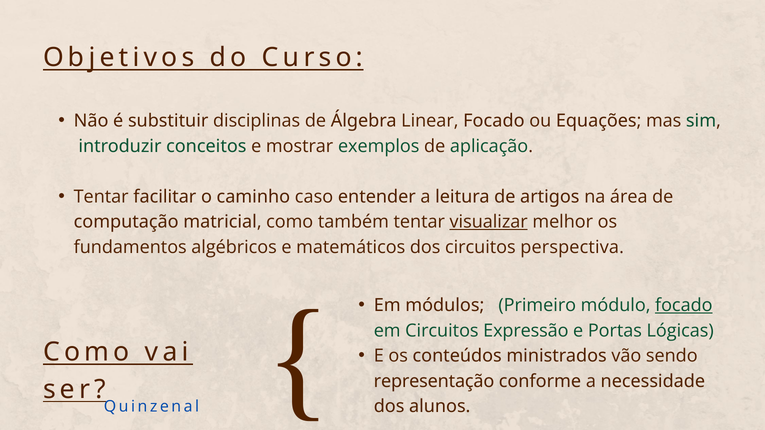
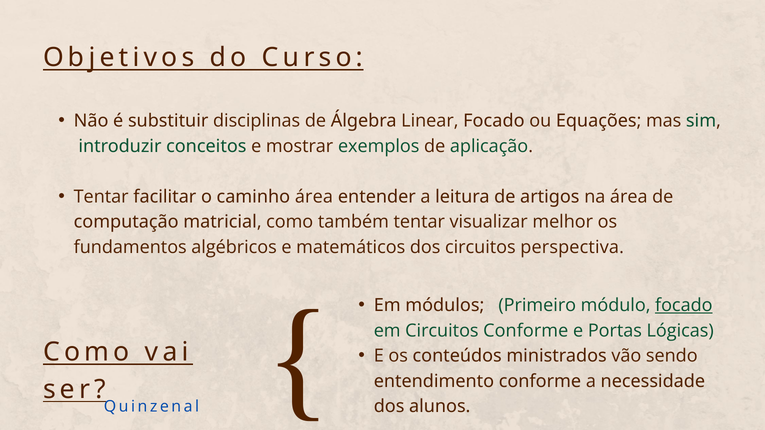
caminho caso: caso -> área
visualizar underline: present -> none
Circuitos Expressão: Expressão -> Conforme
representação: representação -> entendimento
